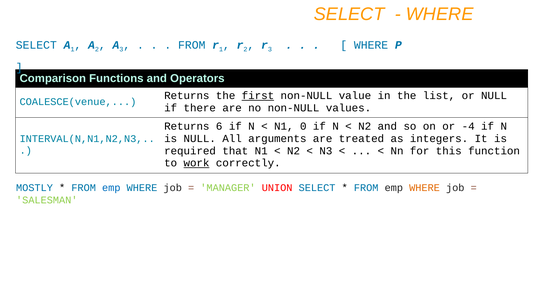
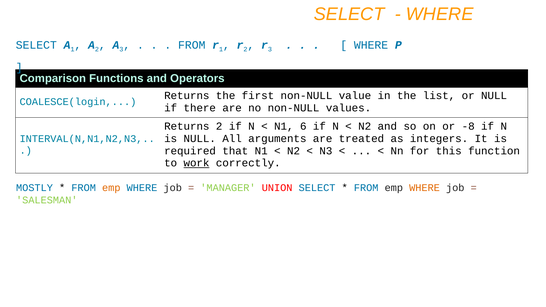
first underline: present -> none
COALESCE(venue: COALESCE(venue -> COALESCE(login
Returns 6: 6 -> 2
0: 0 -> 6
-4: -4 -> -8
emp at (111, 188) colour: blue -> orange
